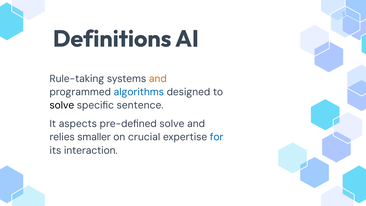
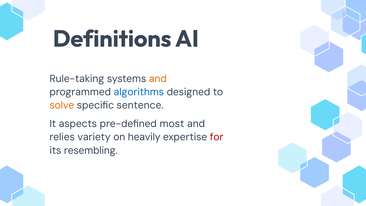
solve at (62, 105) colour: black -> orange
pre-defined solve: solve -> most
smaller: smaller -> variety
crucial: crucial -> heavily
for colour: blue -> red
interaction: interaction -> resembling
